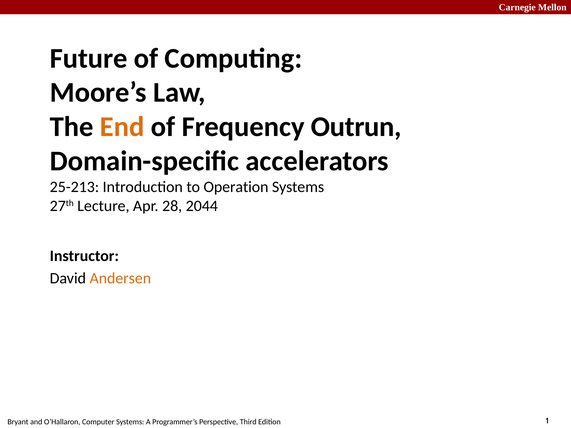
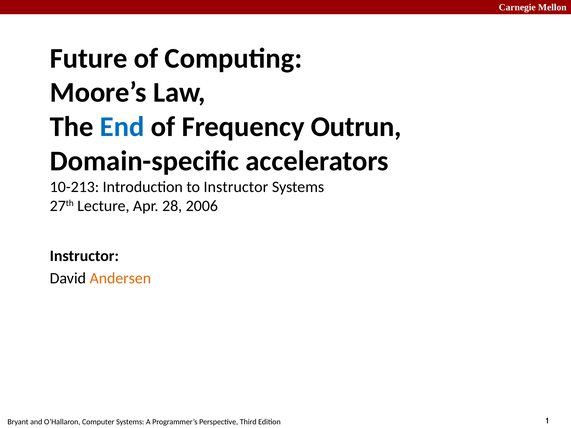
End colour: orange -> blue
25-213: 25-213 -> 10-213
to Operation: Operation -> Instructor
2044: 2044 -> 2006
